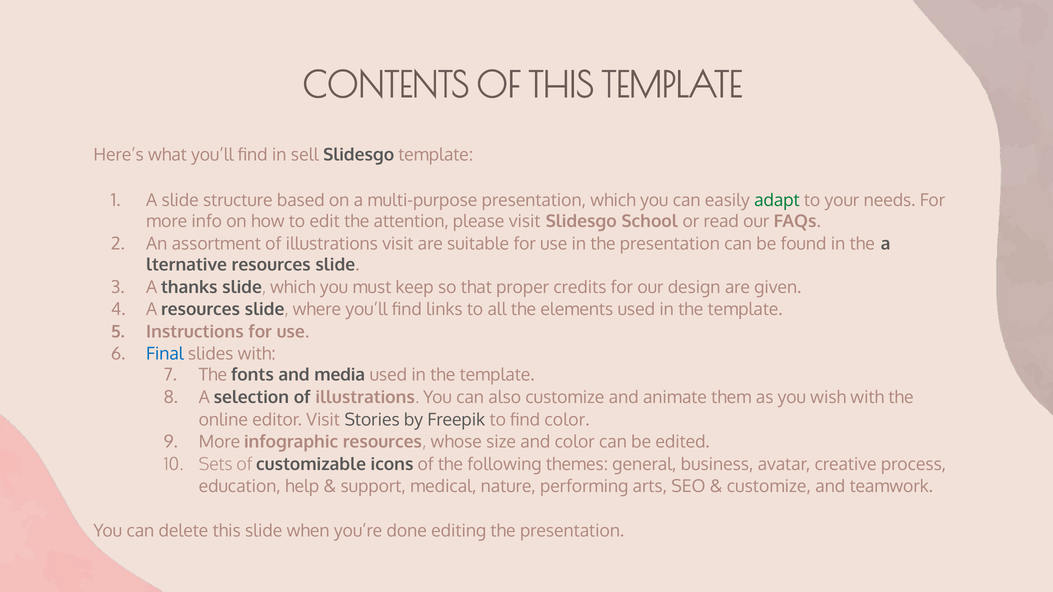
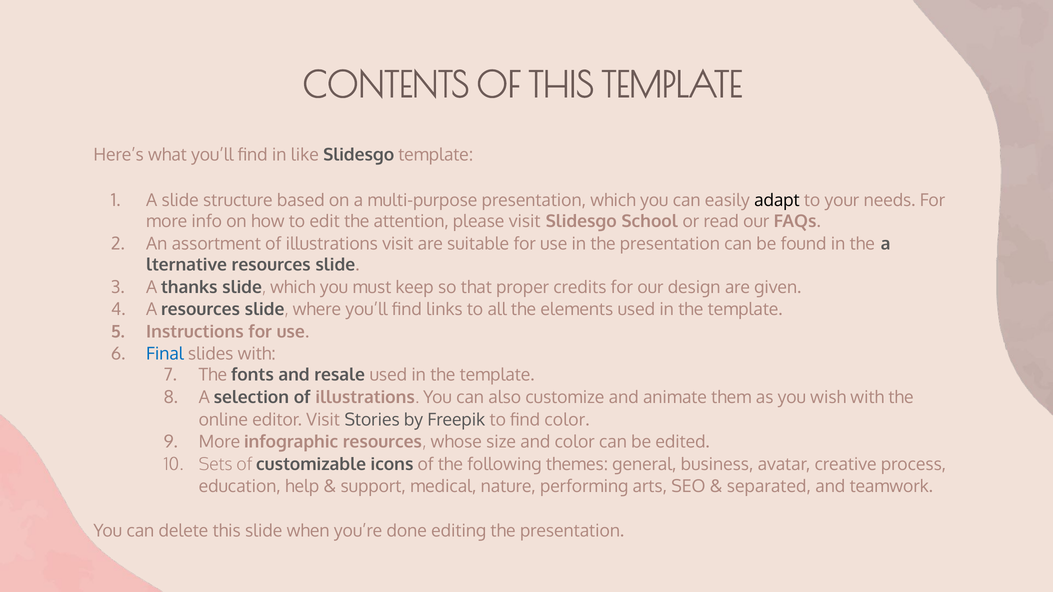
sell: sell -> like
adapt colour: green -> black
media: media -> resale
customize at (769, 487): customize -> separated
